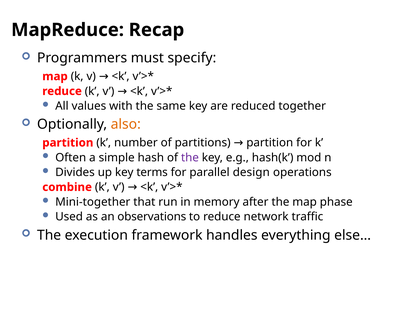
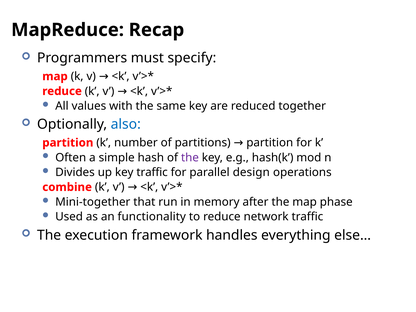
also colour: orange -> blue
key terms: terms -> traffic
observations: observations -> functionality
